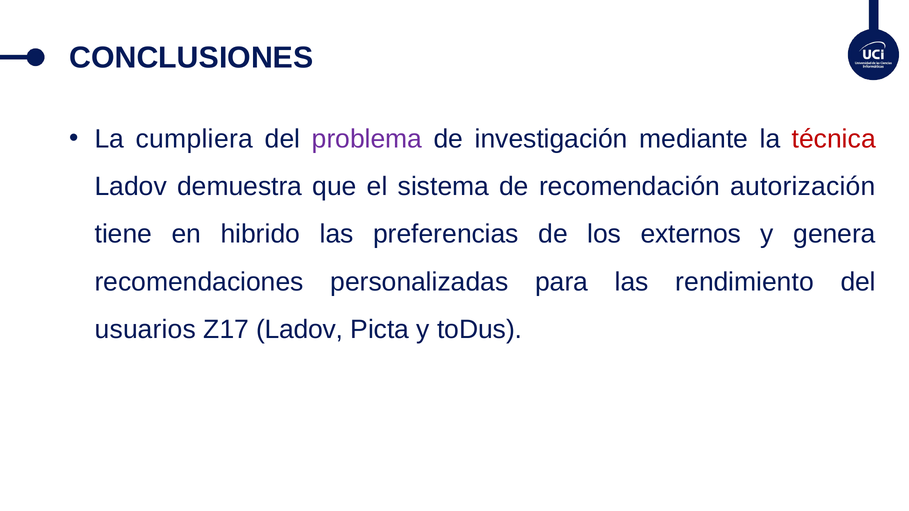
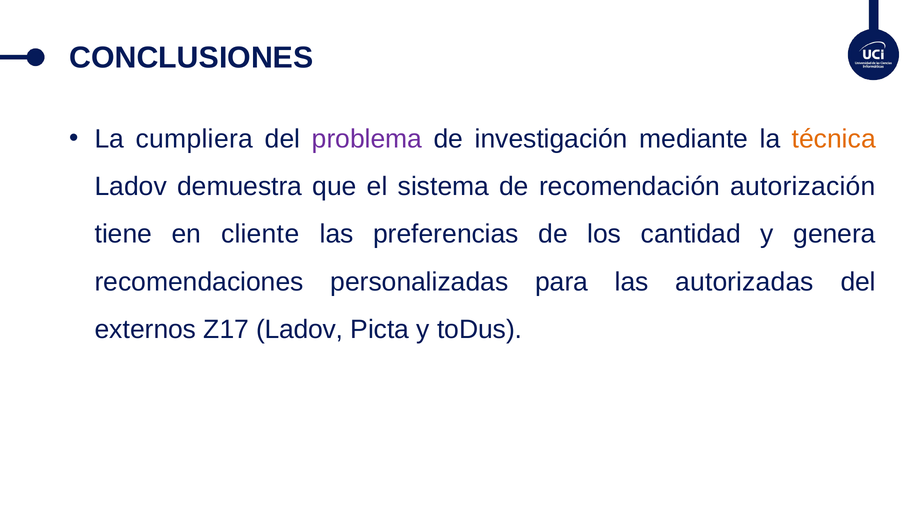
técnica colour: red -> orange
hibrido: hibrido -> cliente
externos: externos -> cantidad
rendimiento: rendimiento -> autorizadas
usuarios: usuarios -> externos
